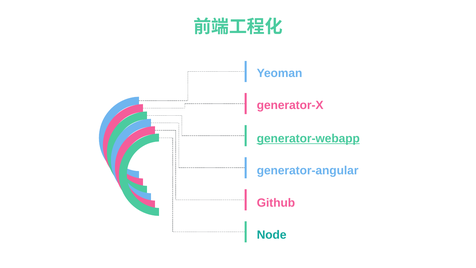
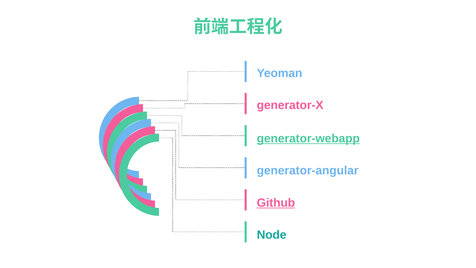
Github underline: none -> present
